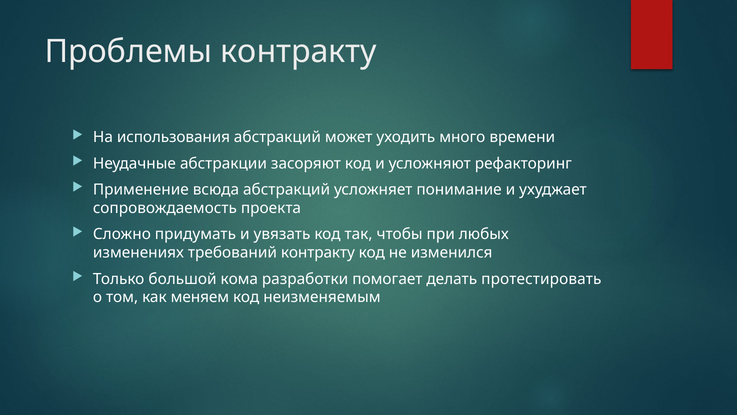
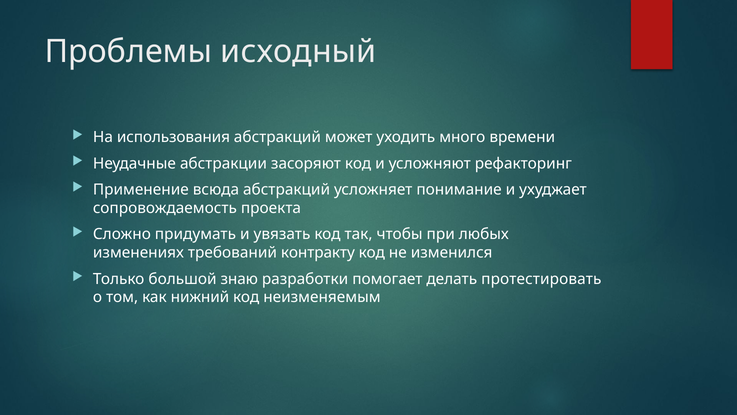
Проблемы контракту: контракту -> исходный
кома: кома -> знаю
меняем: меняем -> нижний
